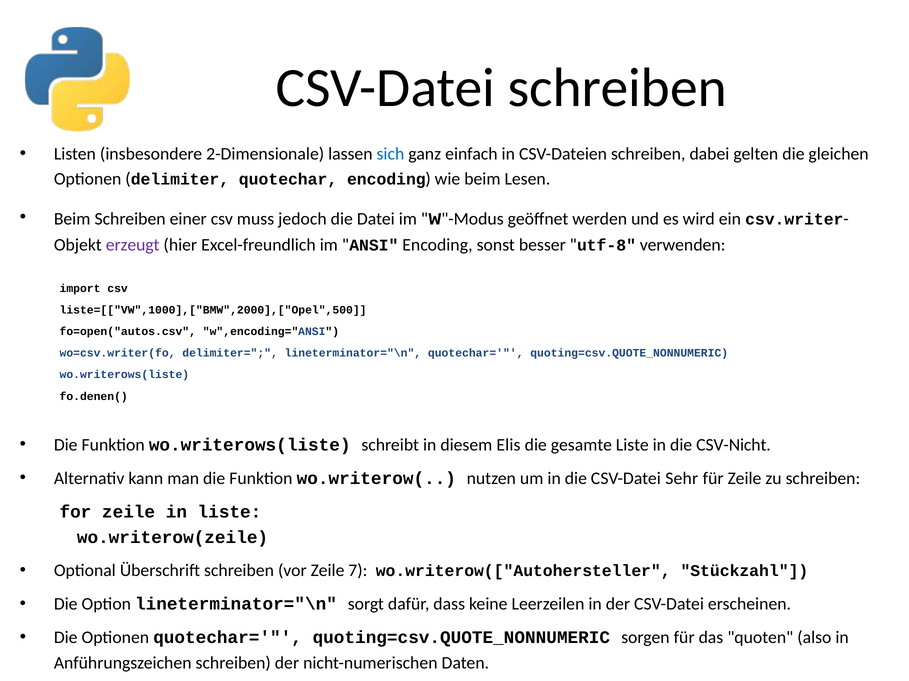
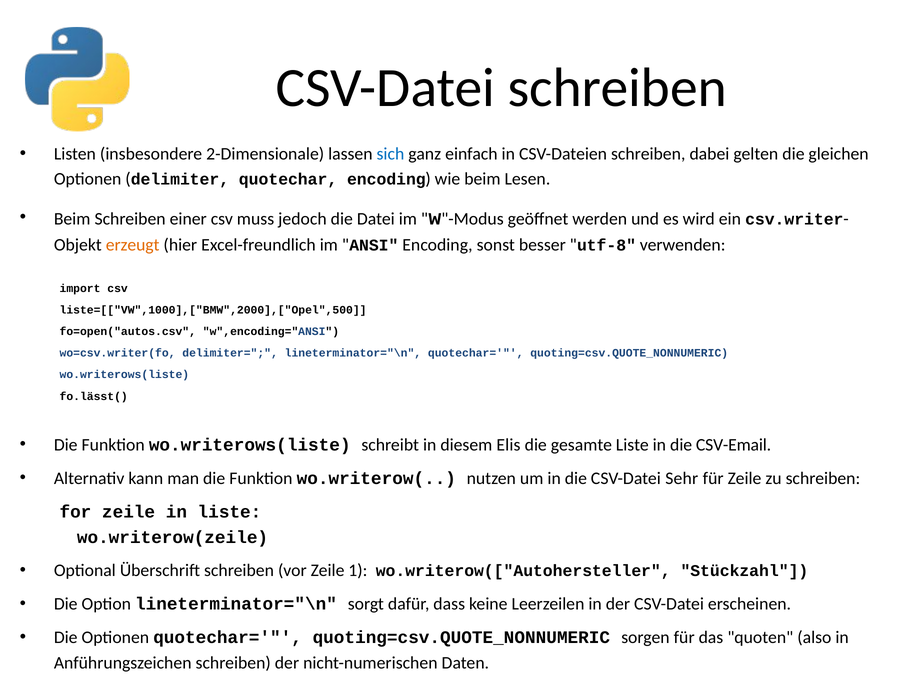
erzeugt colour: purple -> orange
fo.denen(: fo.denen( -> fo.lässt(
CSV-Nicht: CSV-Nicht -> CSV-Email
7: 7 -> 1
